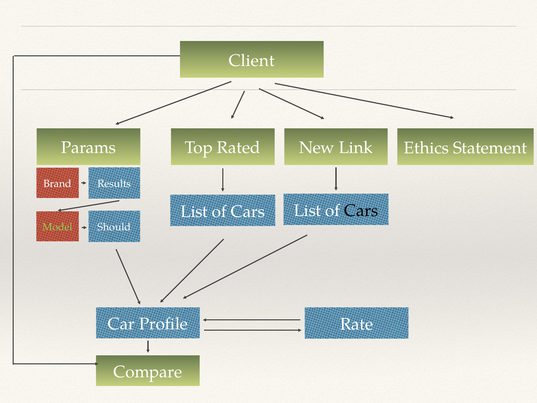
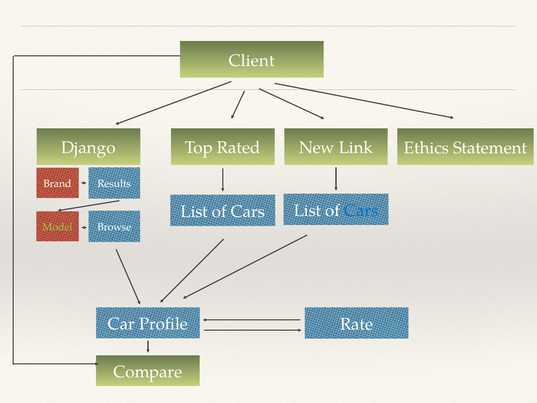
Params: Params -> Django
Cars at (361, 210) colour: black -> blue
Should: Should -> Browse
